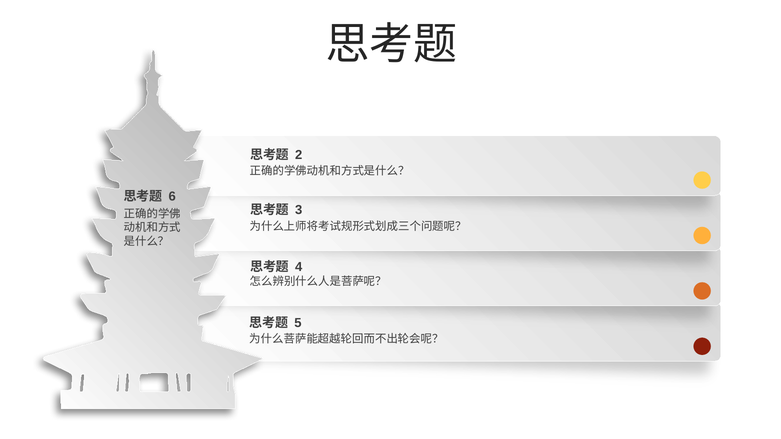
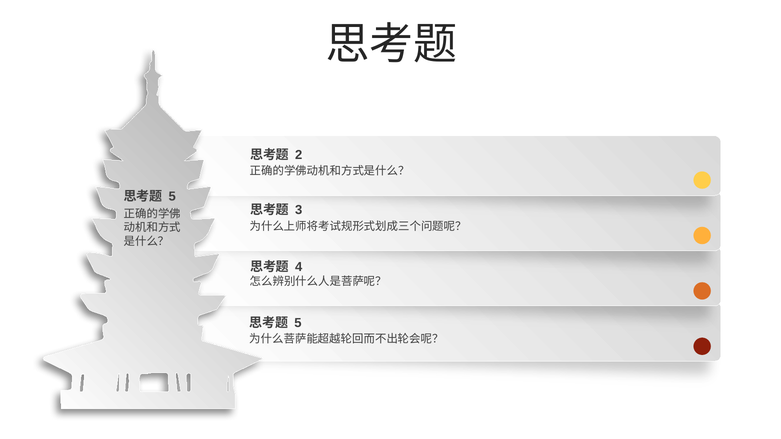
6 at (172, 197): 6 -> 5
